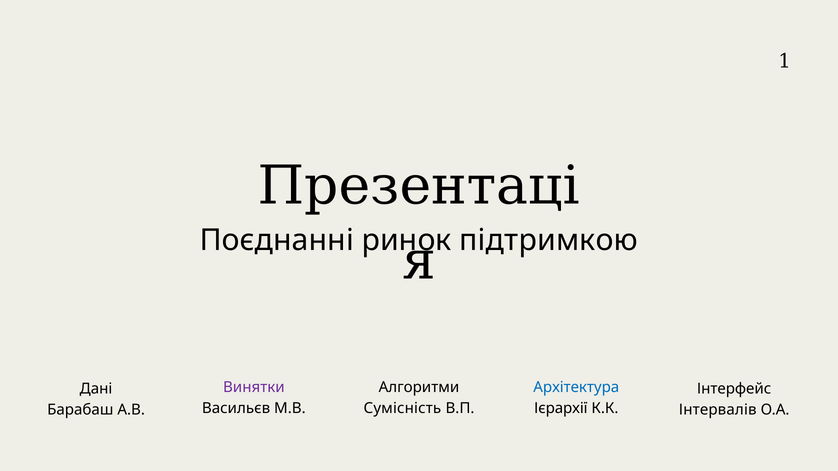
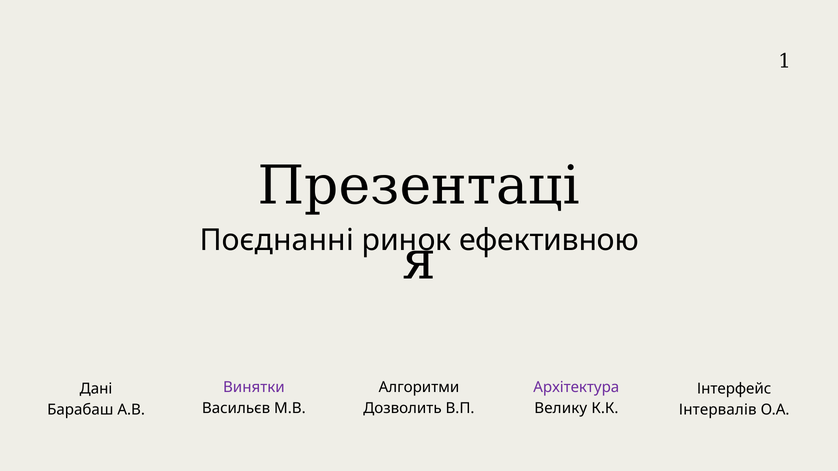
підтримкою: підтримкою -> ефективною
Архітектура colour: blue -> purple
Сумісність: Сумісність -> Дозволить
Ієрархії: Ієрархії -> Велику
